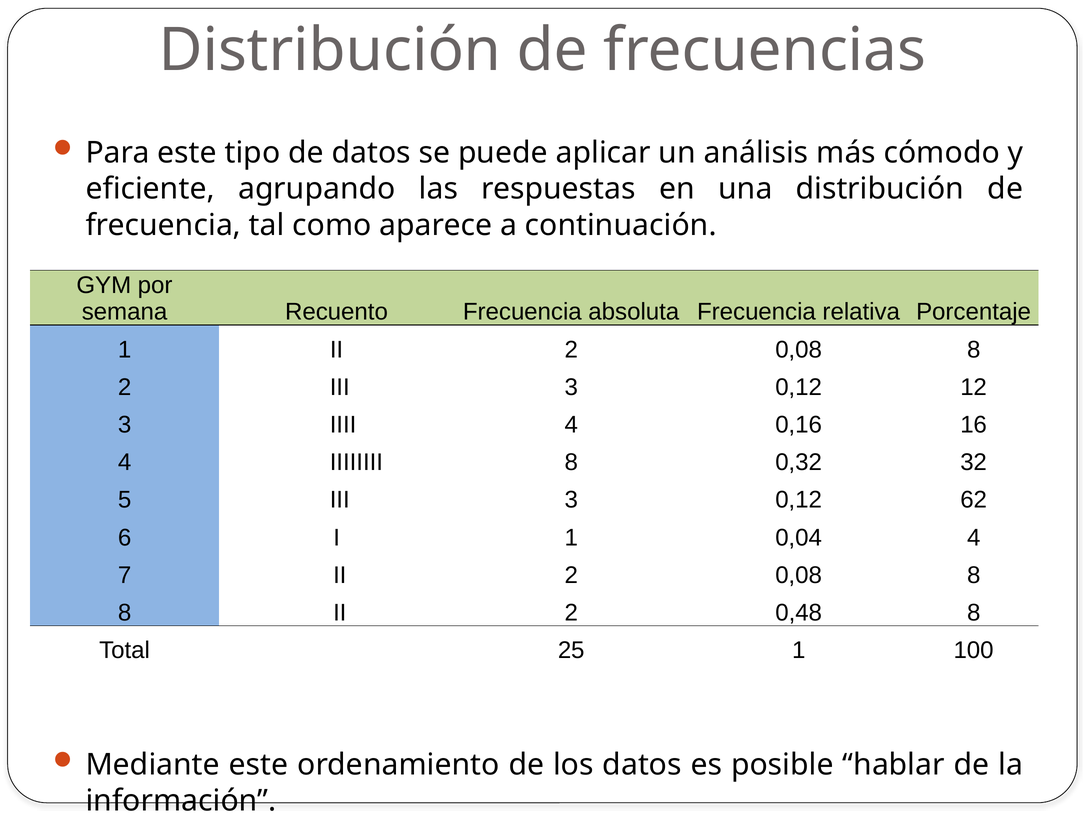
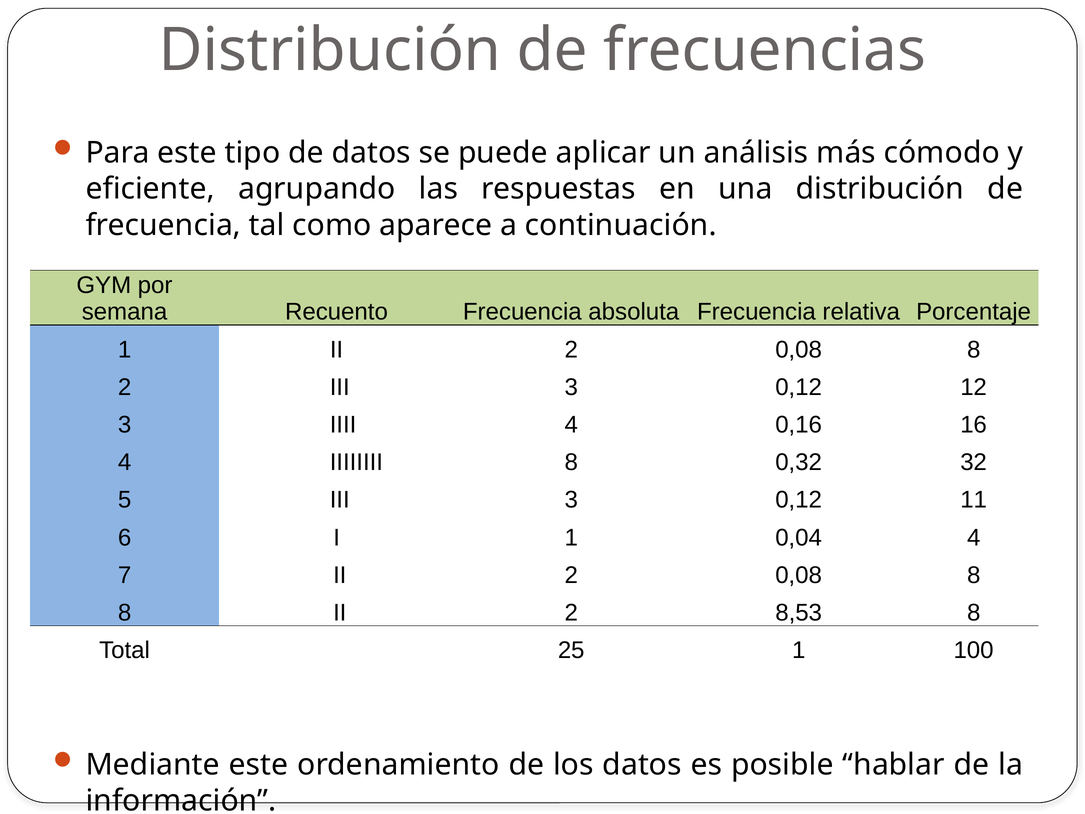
62: 62 -> 11
0,48: 0,48 -> 8,53
